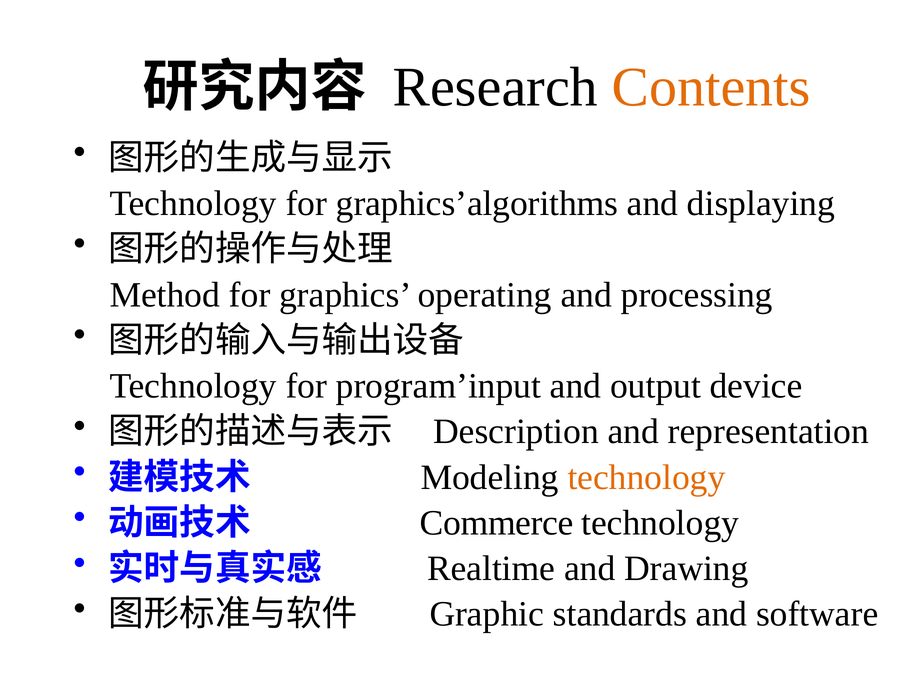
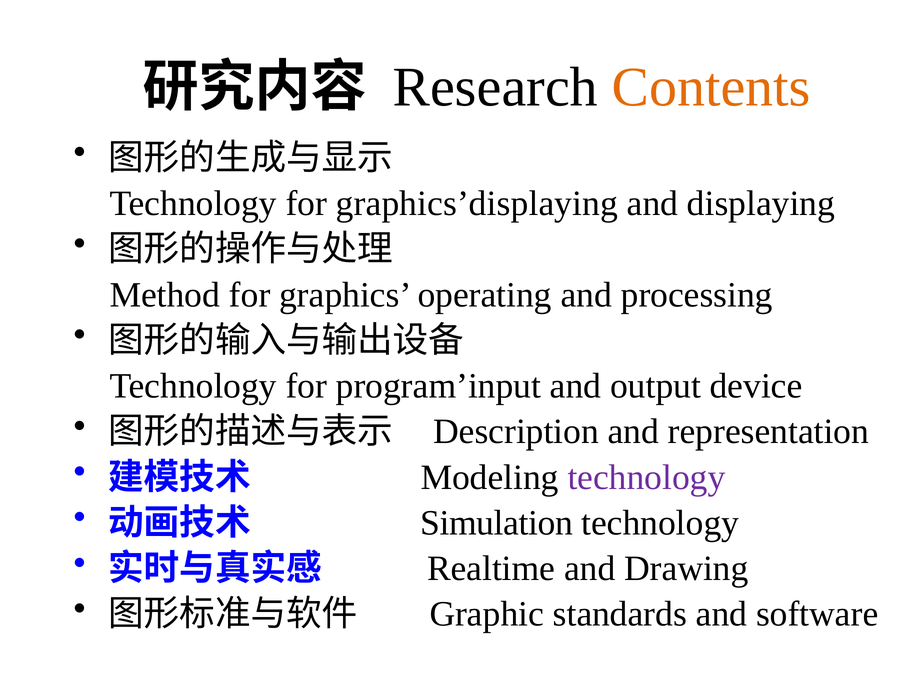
graphics’algorithms: graphics’algorithms -> graphics’displaying
technology at (646, 477) colour: orange -> purple
Commerce: Commerce -> Simulation
